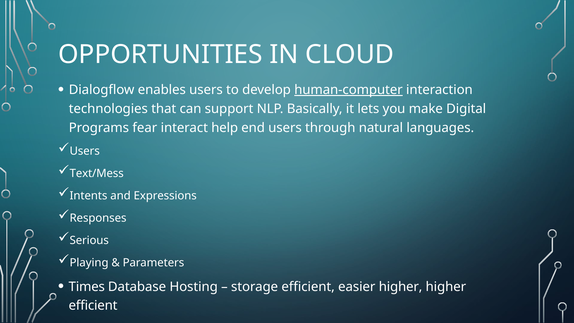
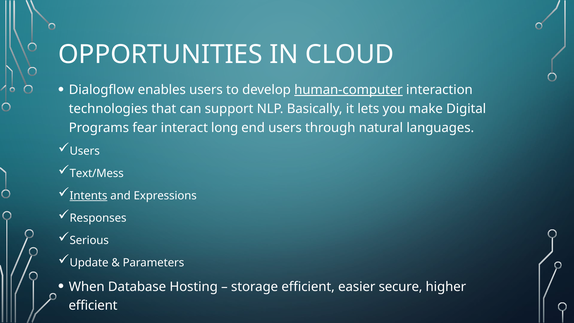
help: help -> long
Intents underline: none -> present
Playing: Playing -> Update
Times: Times -> When
easier higher: higher -> secure
